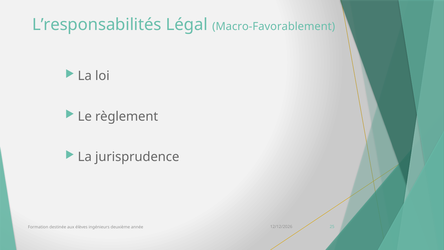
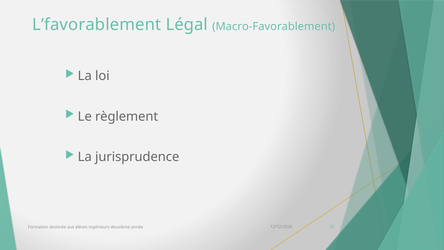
L’responsabilités: L’responsabilités -> L’favorablement
